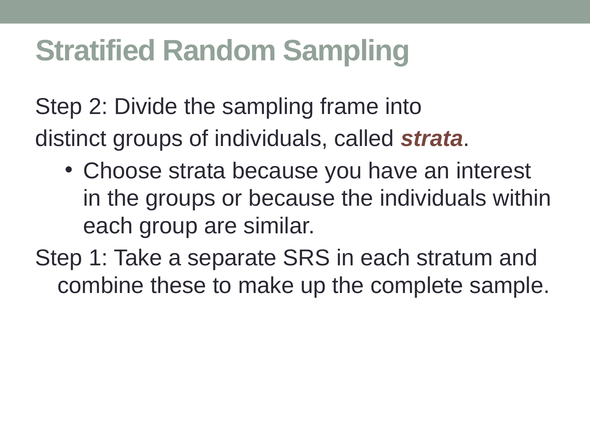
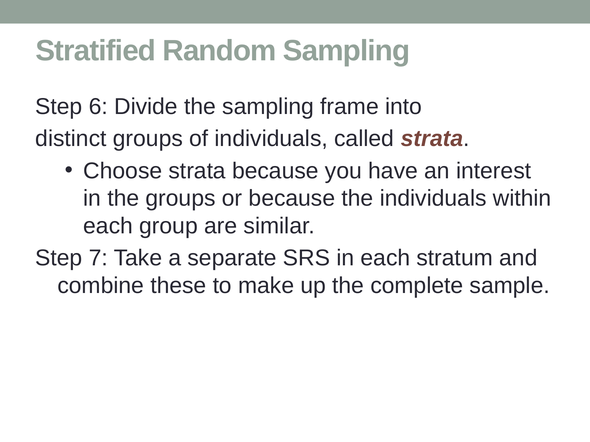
2: 2 -> 6
1: 1 -> 7
